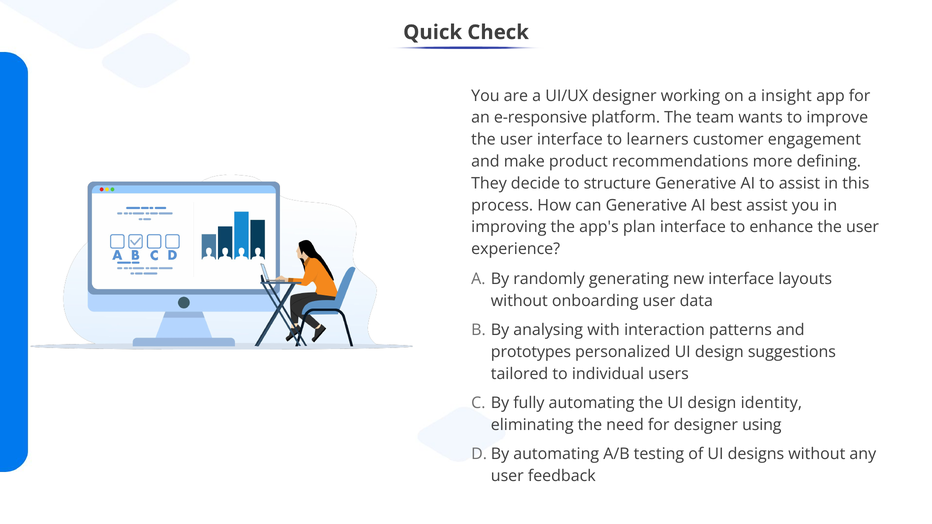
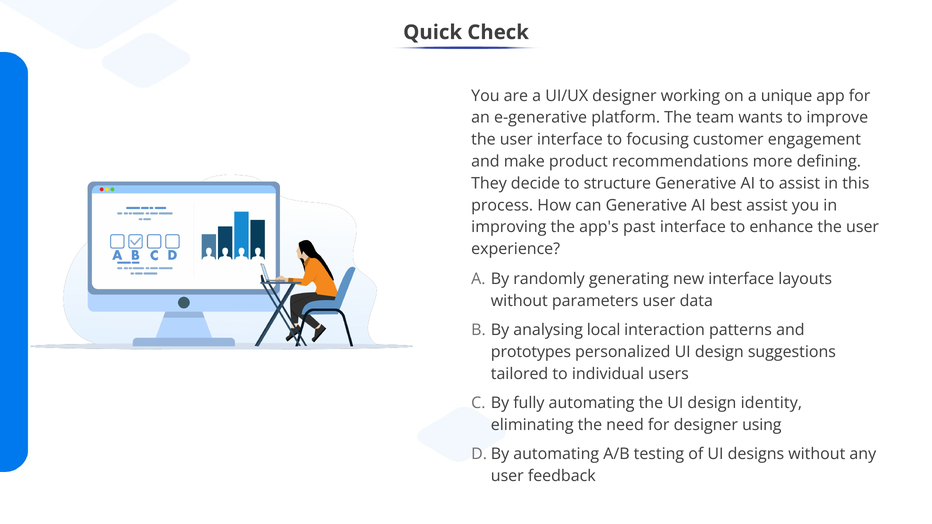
insight: insight -> unique
e-responsive: e-responsive -> e-generative
learners: learners -> focusing
plan: plan -> past
onboarding: onboarding -> parameters
with: with -> local
